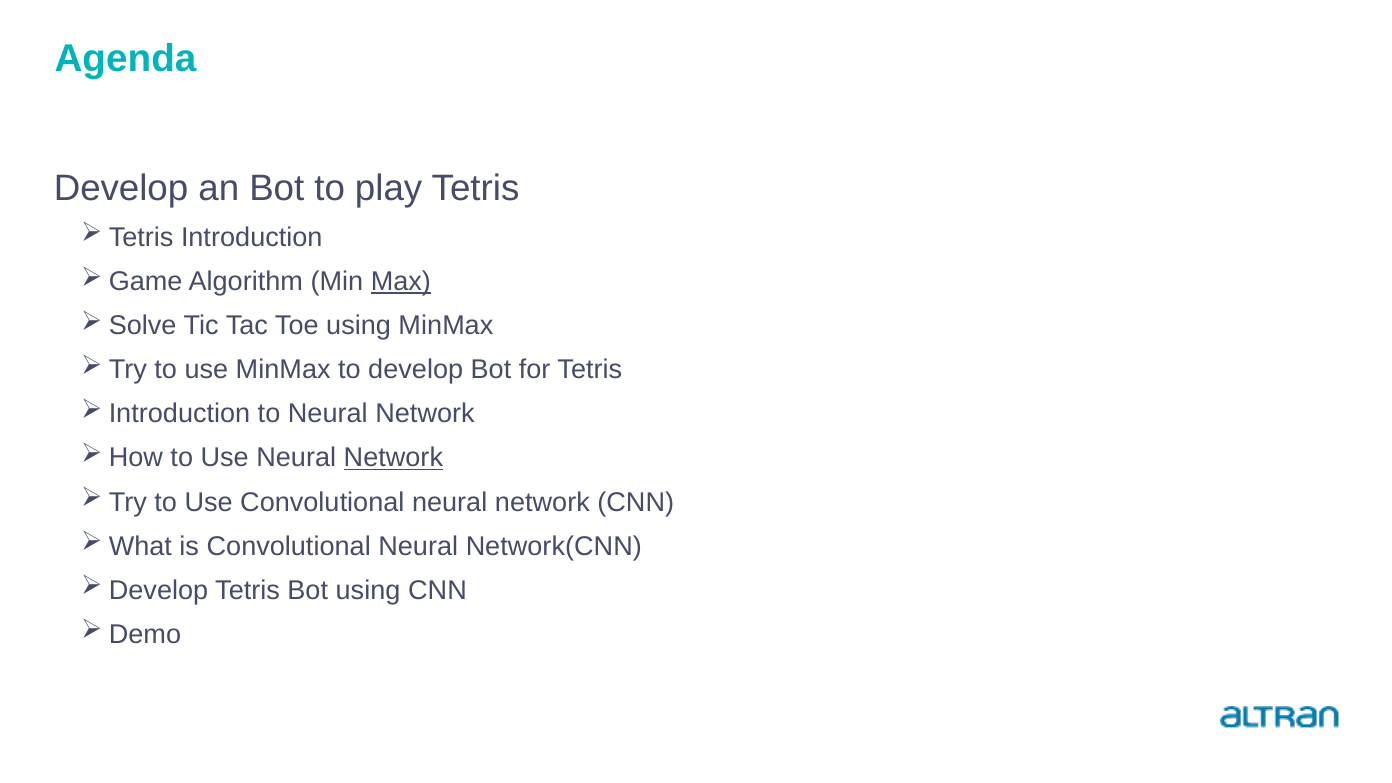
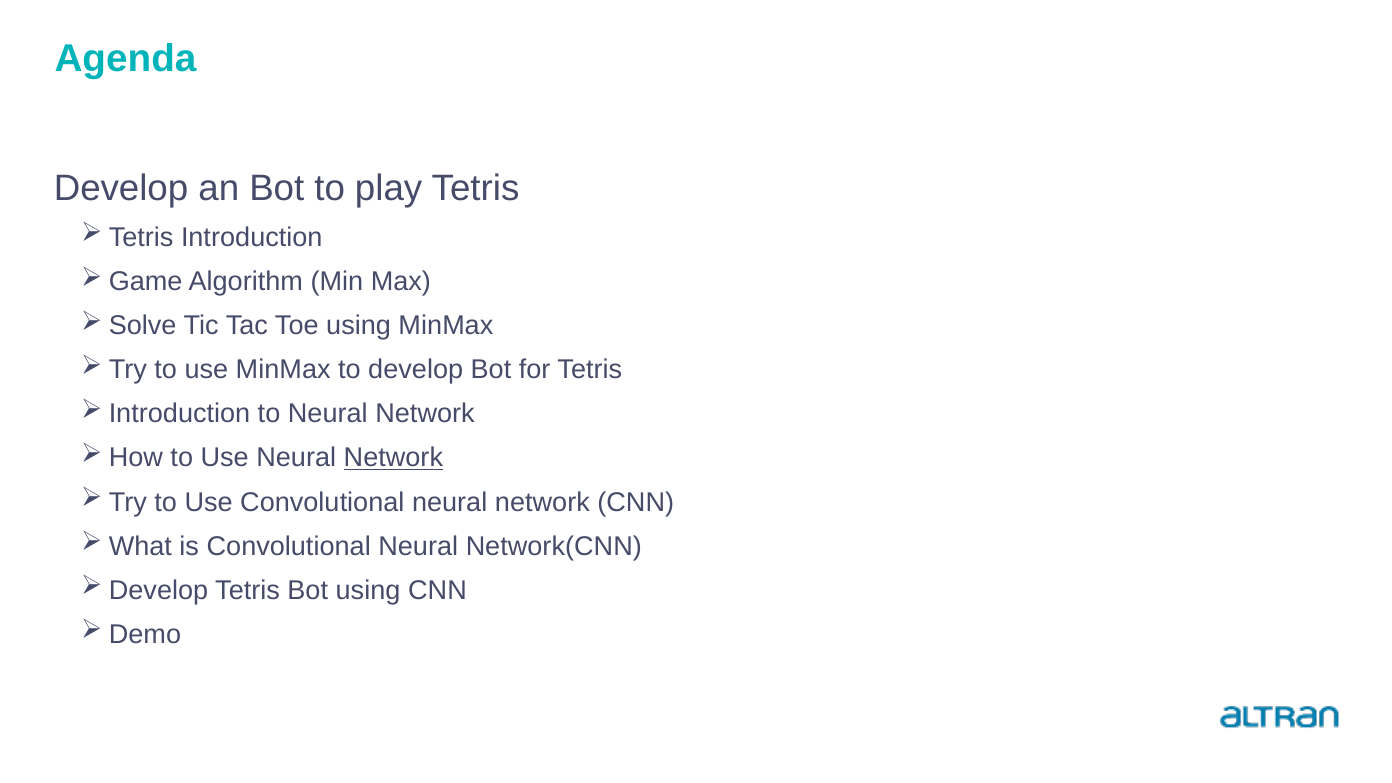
Max underline: present -> none
